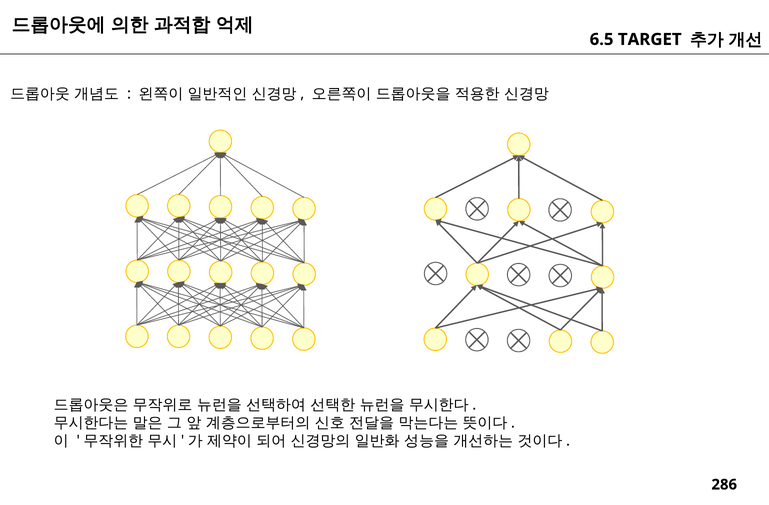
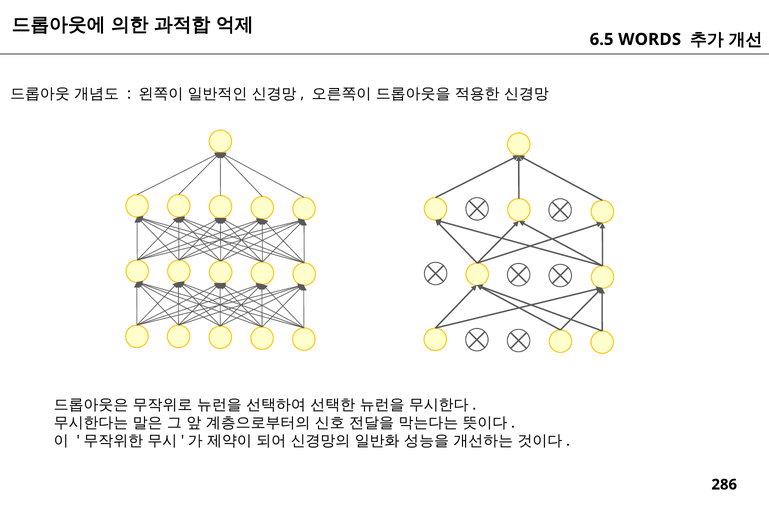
TARGET: TARGET -> WORDS
